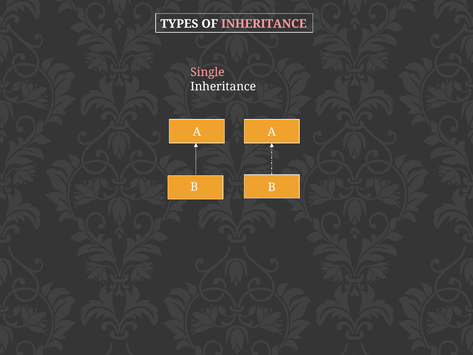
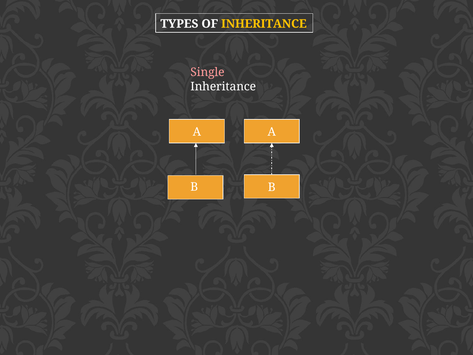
INHERITANCE at (264, 24) colour: pink -> yellow
